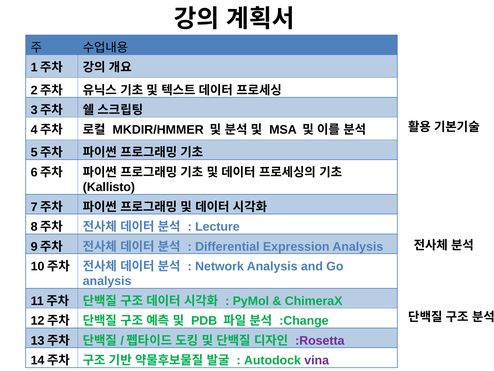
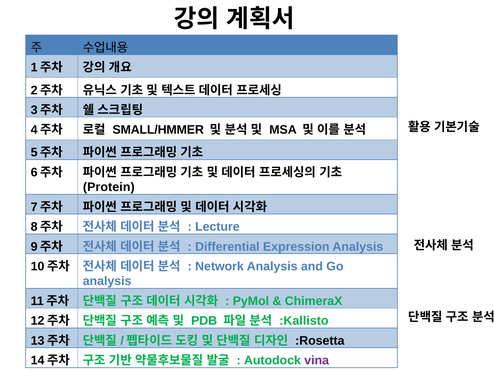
MKDIR/HMMER: MKDIR/HMMER -> SMALL/HMMER
Kallisto: Kallisto -> Protein
:Change: :Change -> :Kallisto
:Rosetta colour: purple -> black
